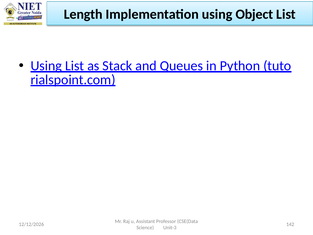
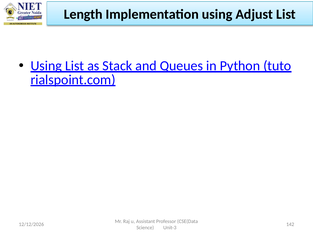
Object: Object -> Adjust
